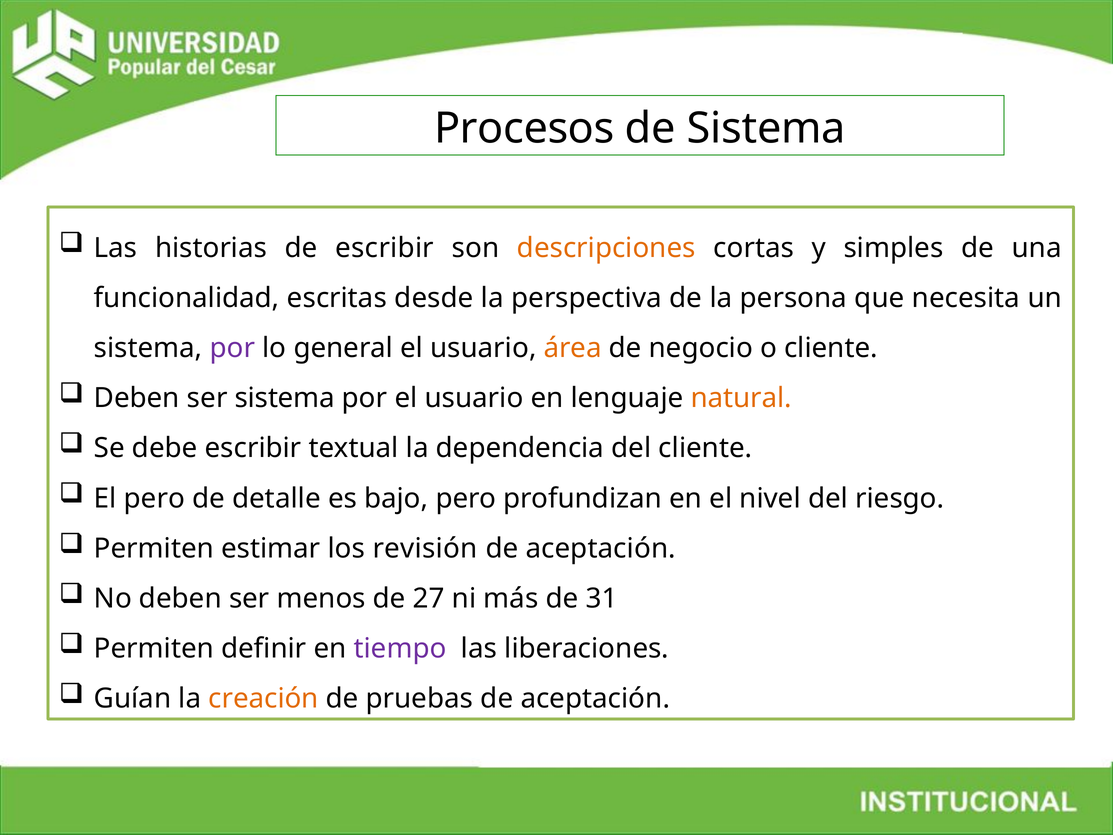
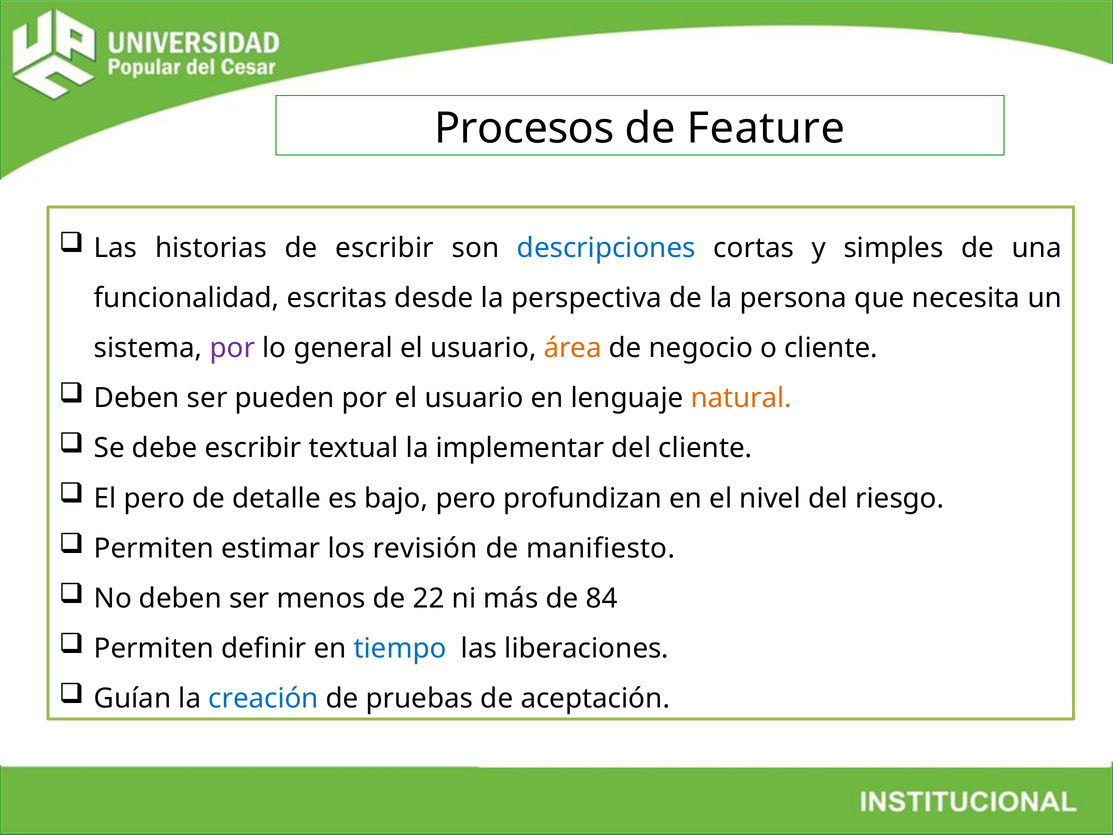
de Sistema: Sistema -> Feature
descripciones colour: orange -> blue
ser sistema: sistema -> pueden
dependencia: dependencia -> implementar
aceptación at (601, 548): aceptación -> manifiesto
27: 27 -> 22
31: 31 -> 84
tiempo colour: purple -> blue
creación colour: orange -> blue
